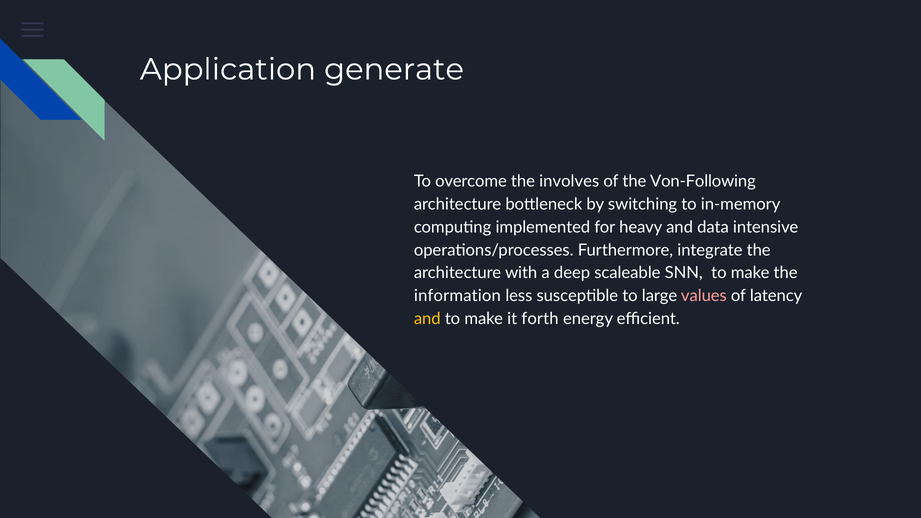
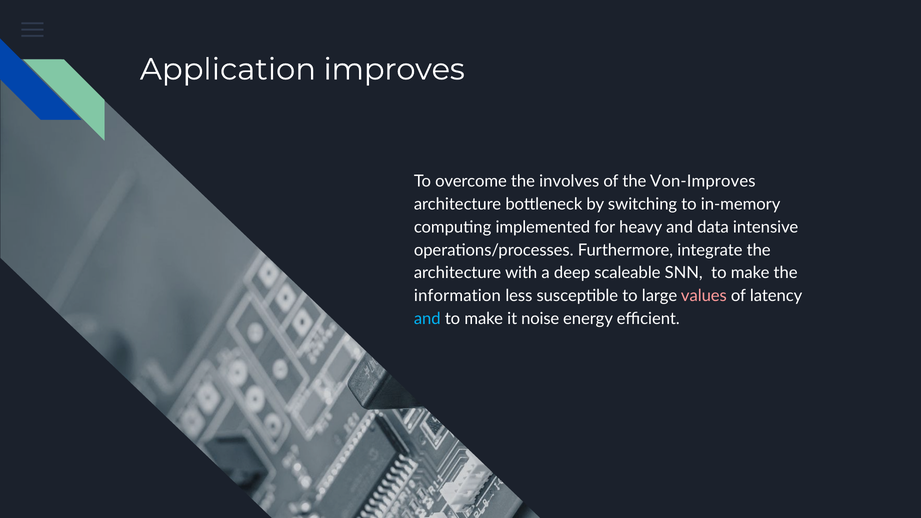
generate: generate -> improves
Von-Following: Von-Following -> Von-Improves
and at (427, 319) colour: yellow -> light blue
forth: forth -> noise
